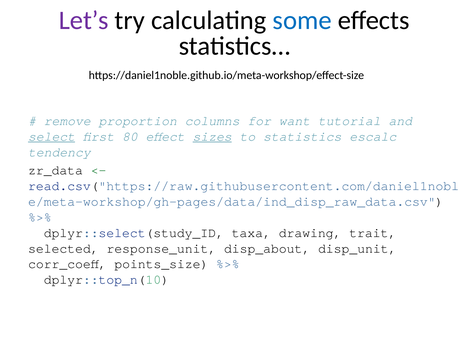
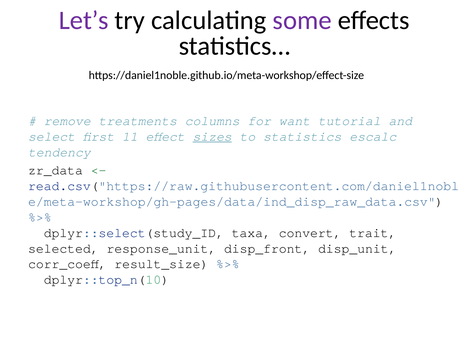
some colour: blue -> purple
proportion: proportion -> treatments
select underline: present -> none
80: 80 -> 11
drawing: drawing -> convert
disp_about: disp_about -> disp_front
points_size: points_size -> result_size
